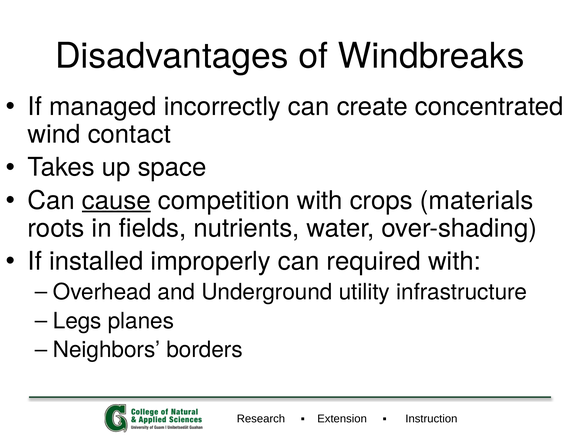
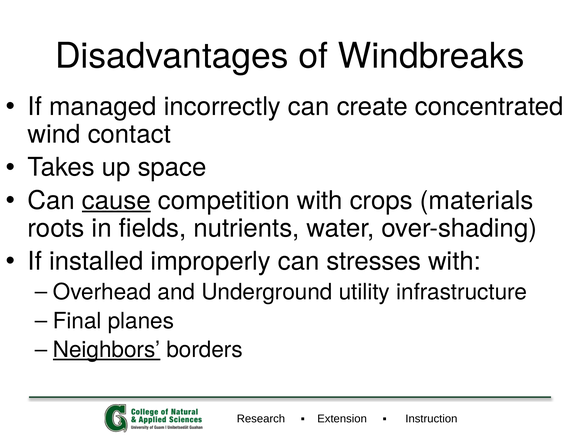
required: required -> stresses
Legs: Legs -> Final
Neighbors underline: none -> present
